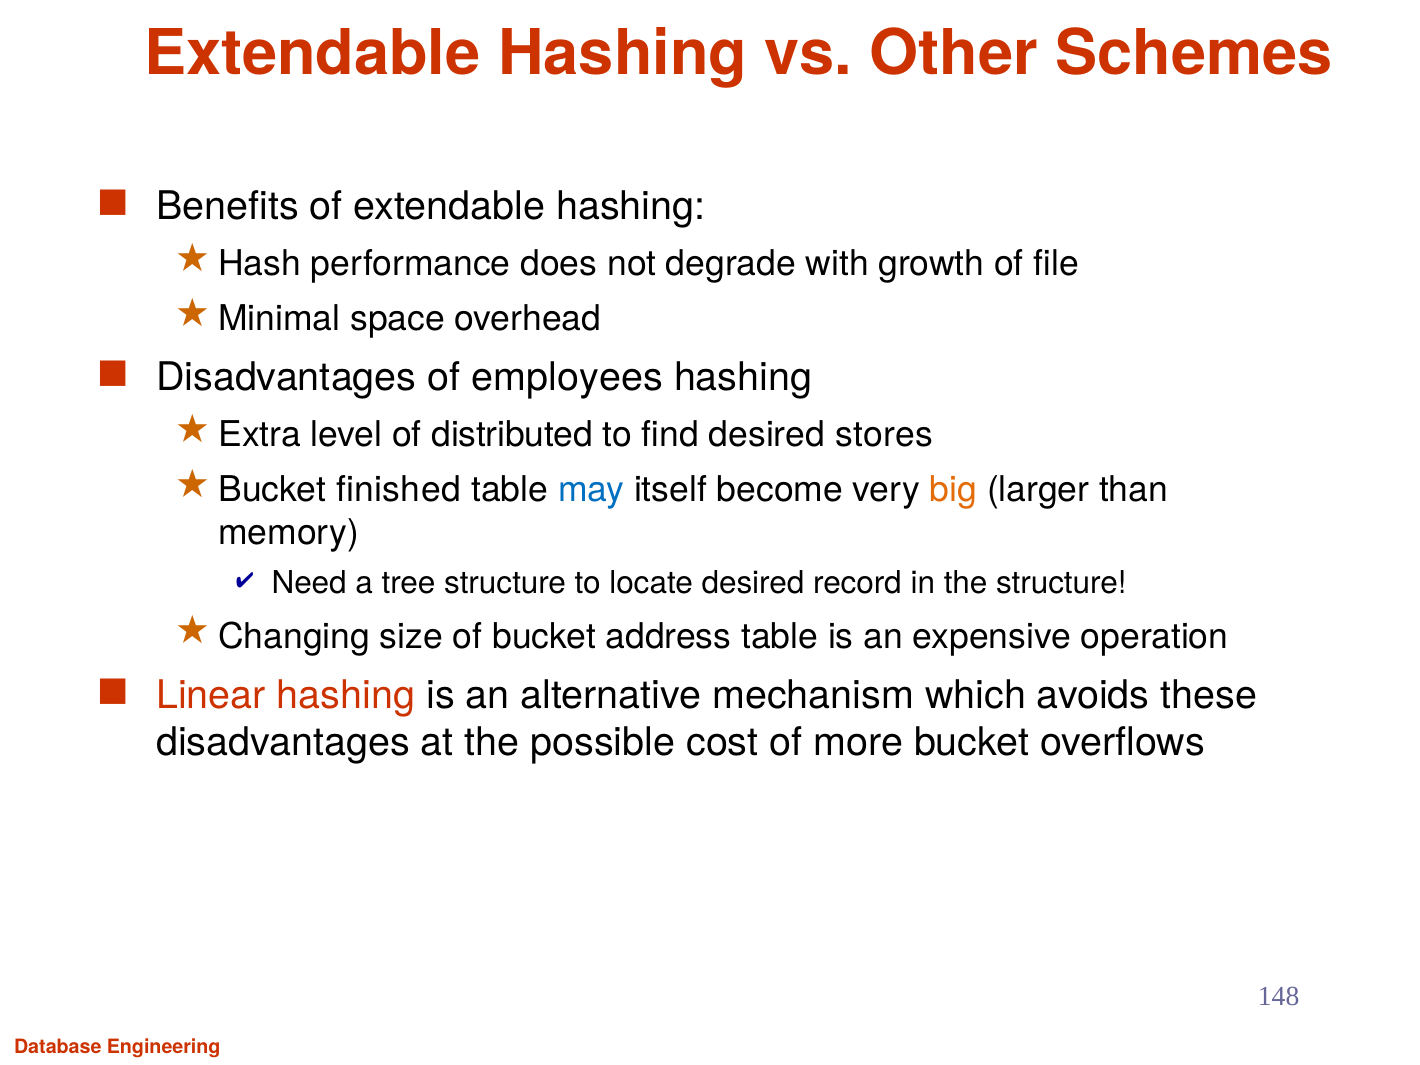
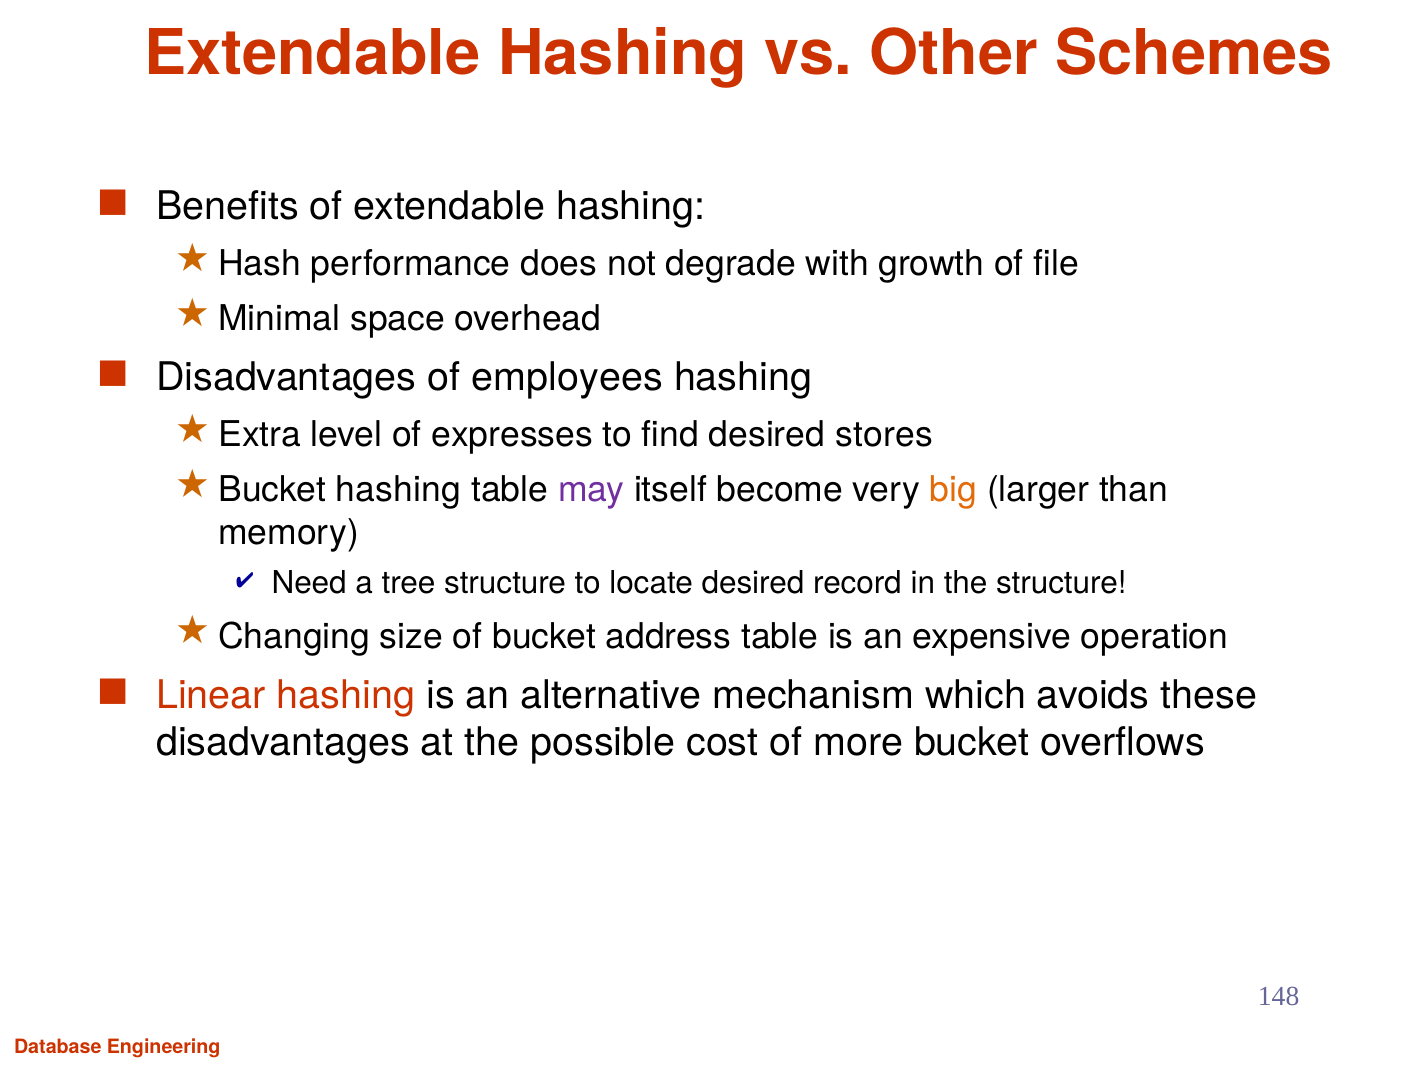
distributed: distributed -> expresses
Bucket finished: finished -> hashing
may colour: blue -> purple
